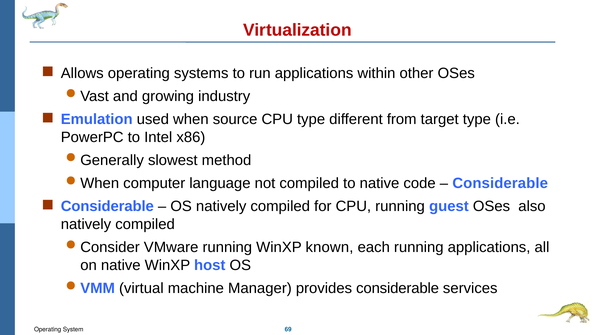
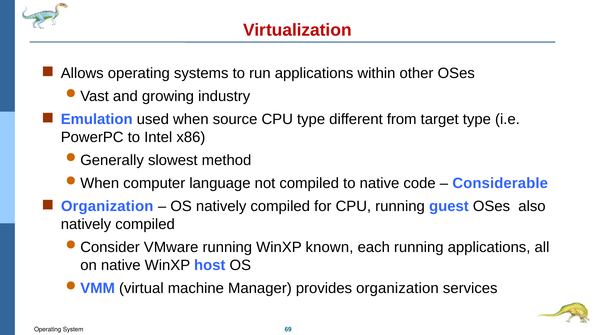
Considerable at (107, 206): Considerable -> Organization
provides considerable: considerable -> organization
